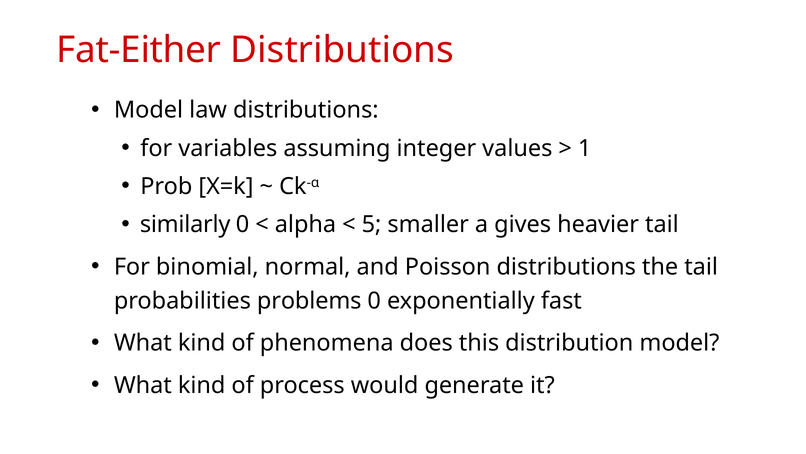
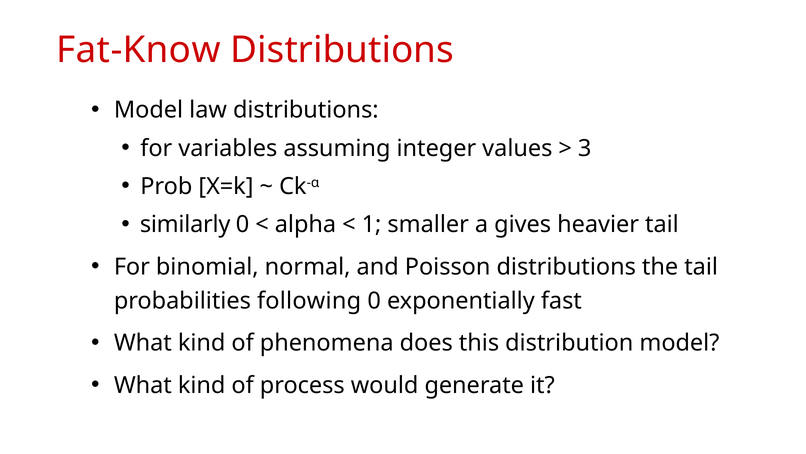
Fat-Either: Fat-Either -> Fat-Know
1: 1 -> 3
5: 5 -> 1
problems: problems -> following
